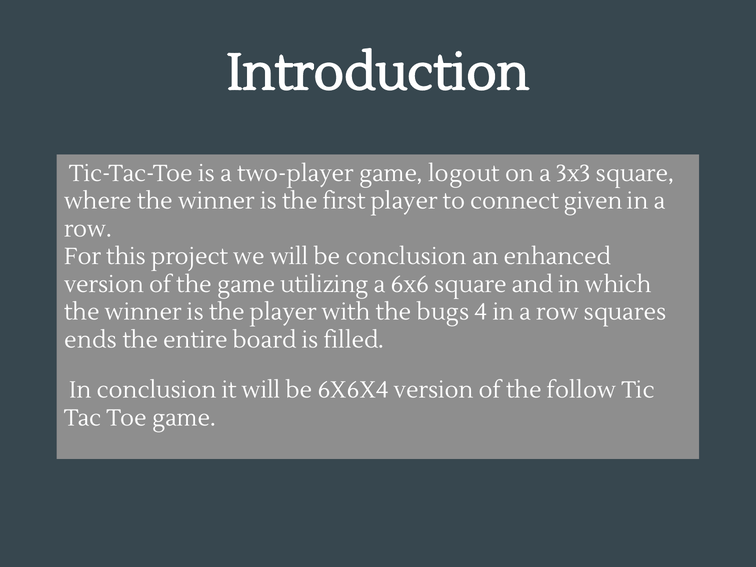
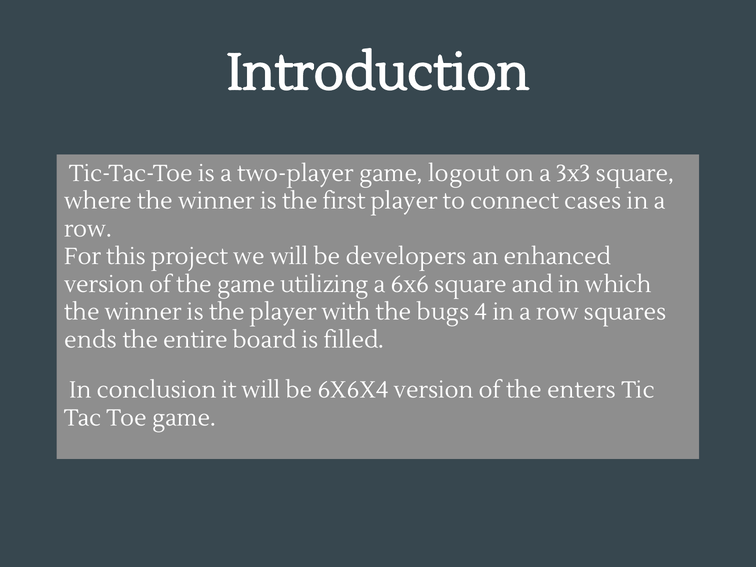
given: given -> cases
be conclusion: conclusion -> developers
follow: follow -> enters
